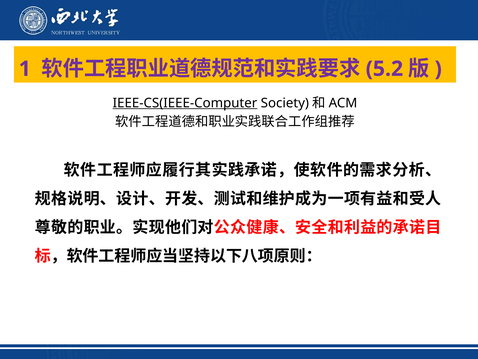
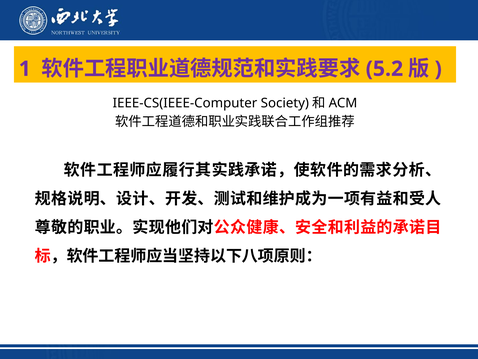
IEEE-CS(IEEE-Computer underline: present -> none
